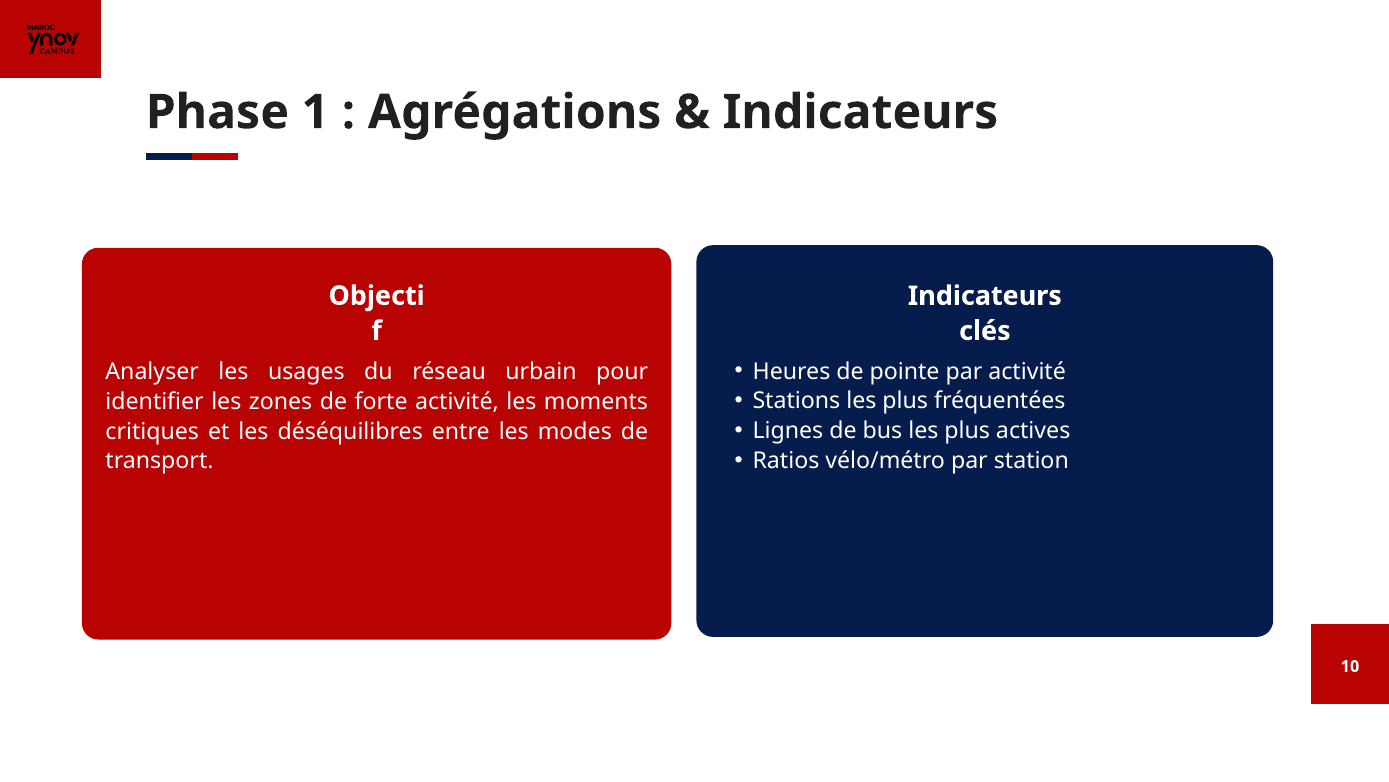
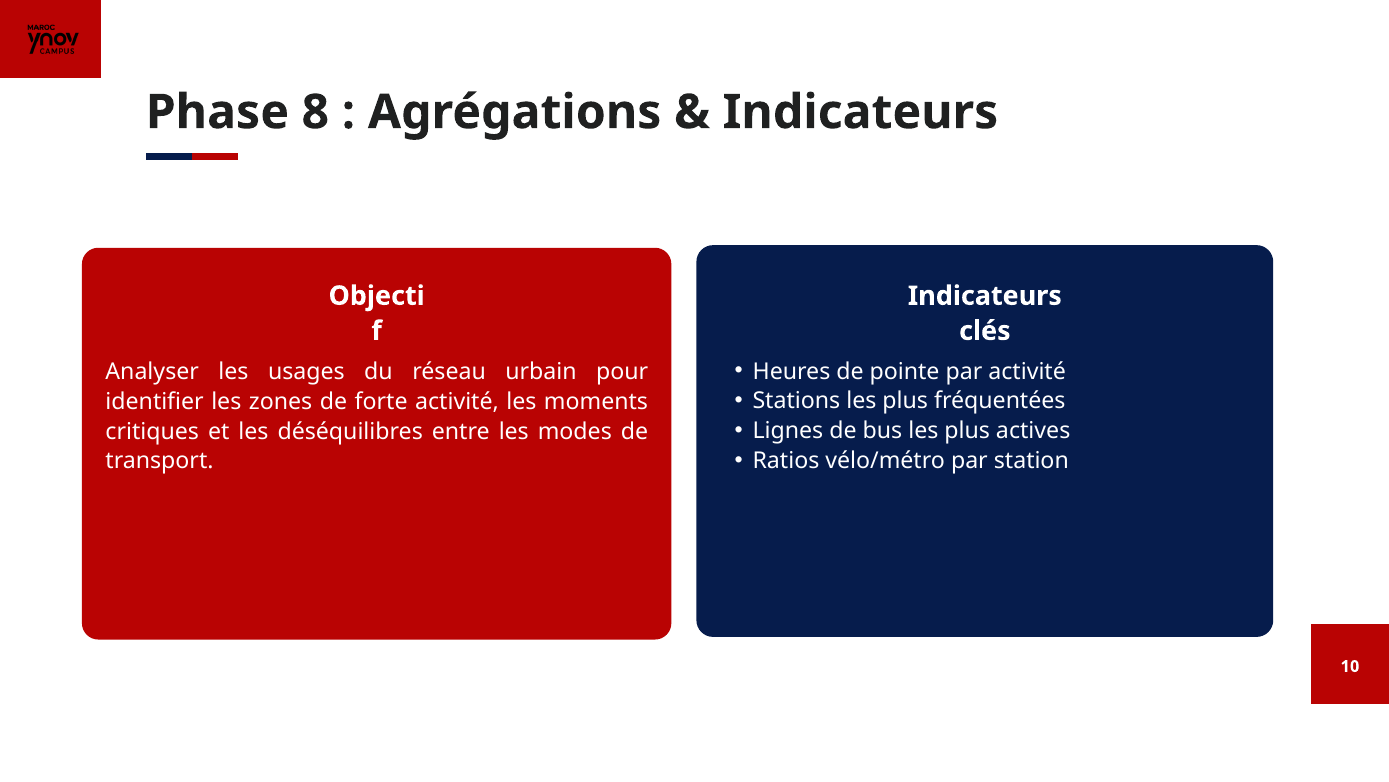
1: 1 -> 8
